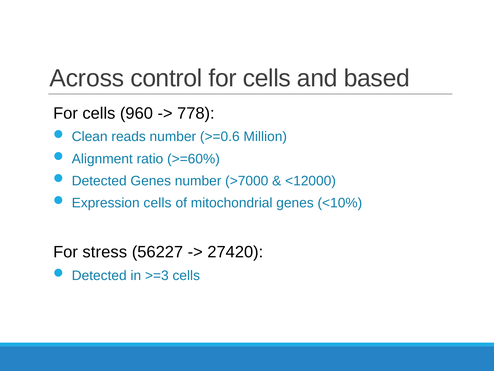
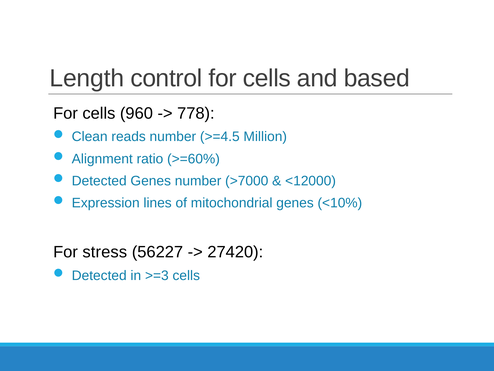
Across: Across -> Length
>=0.6: >=0.6 -> >=4.5
Expression cells: cells -> lines
